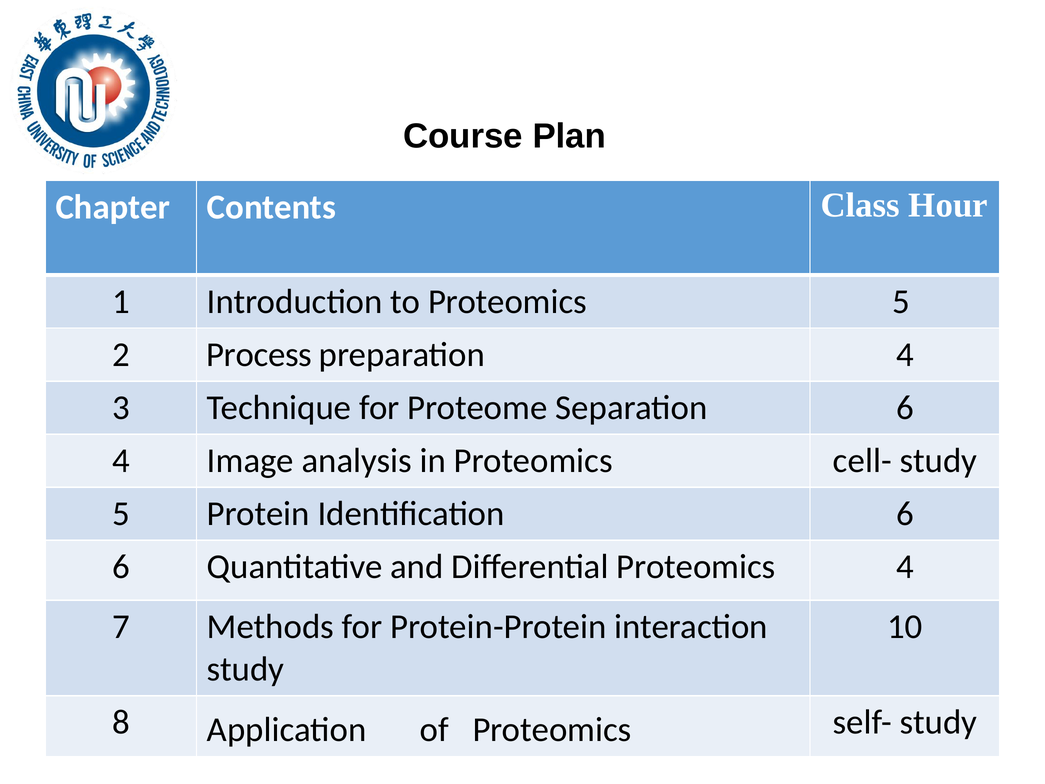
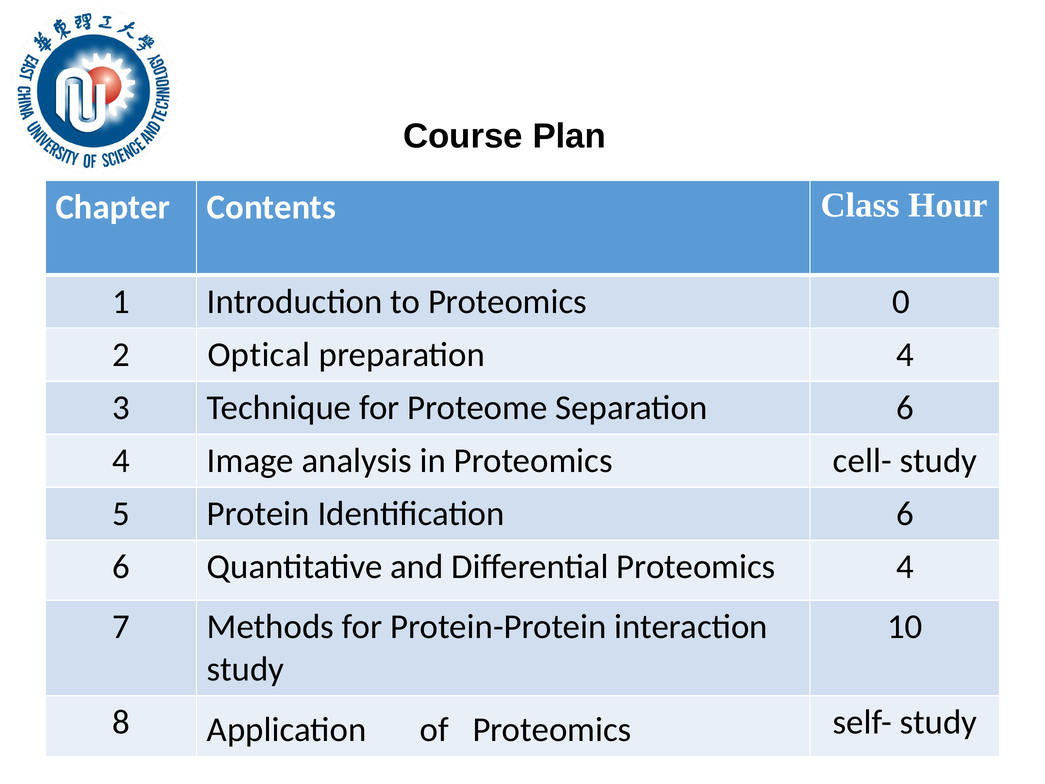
Proteomics 5: 5 -> 0
Process: Process -> Optical
